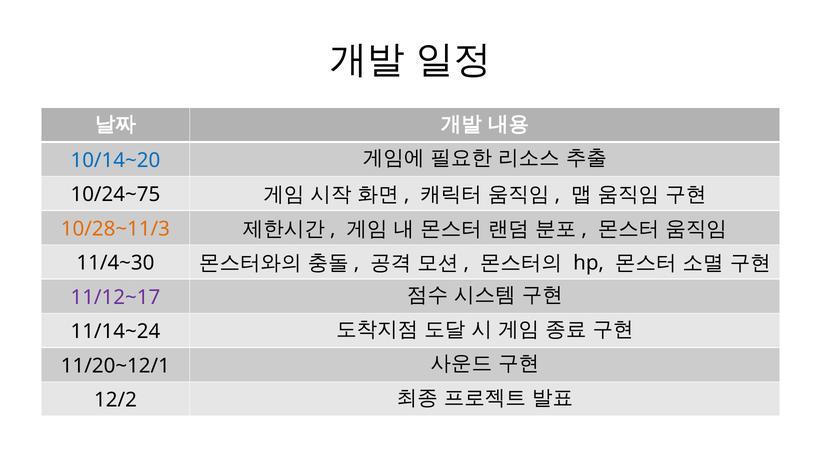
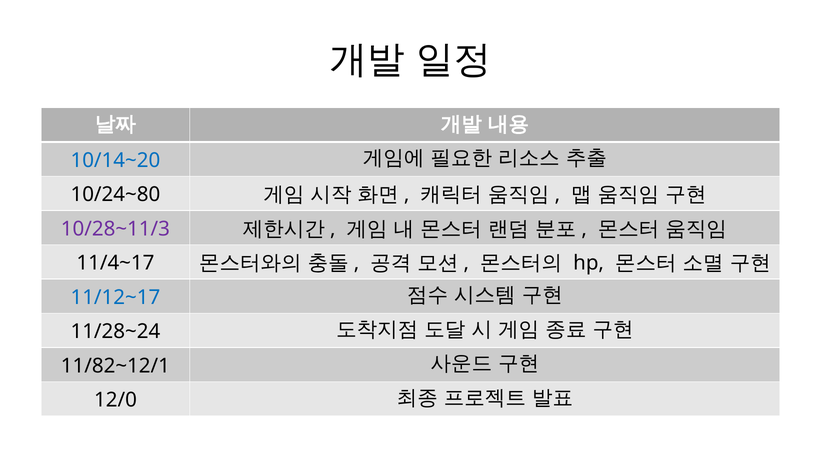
10/24~75: 10/24~75 -> 10/24~80
10/28~11/3 colour: orange -> purple
11/4~30: 11/4~30 -> 11/4~17
11/12~17 colour: purple -> blue
11/14~24: 11/14~24 -> 11/28~24
11/20~12/1: 11/20~12/1 -> 11/82~12/1
12/2: 12/2 -> 12/0
